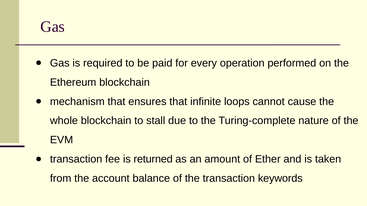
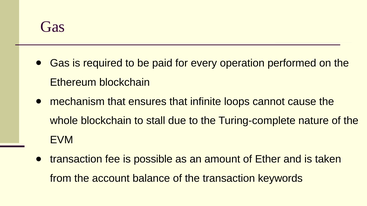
returned: returned -> possible
